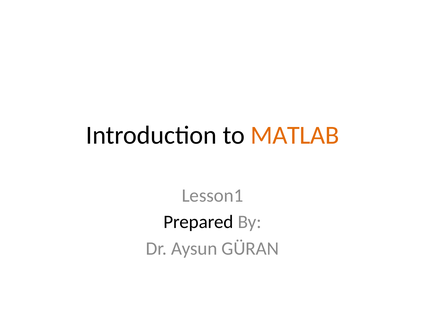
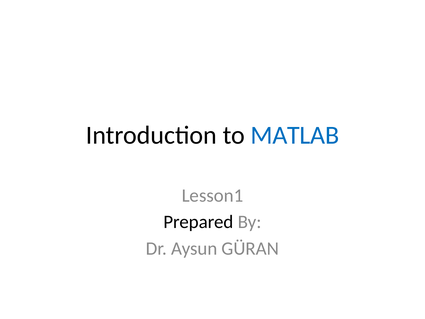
MATLAB colour: orange -> blue
